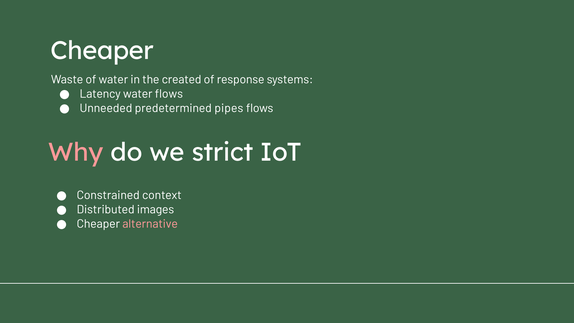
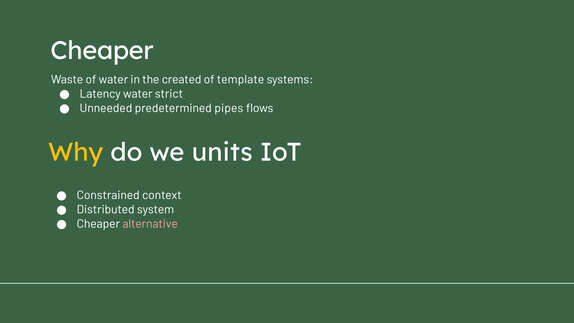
response: response -> template
water flows: flows -> strict
Why colour: pink -> yellow
strict: strict -> units
images: images -> system
